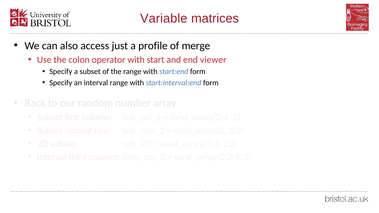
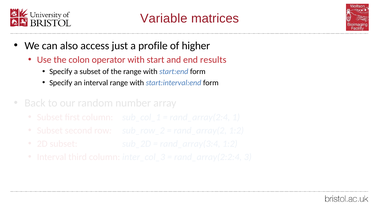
merge: merge -> higher
viewer: viewer -> results
